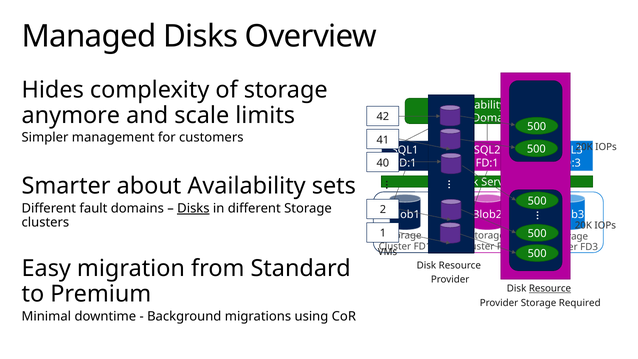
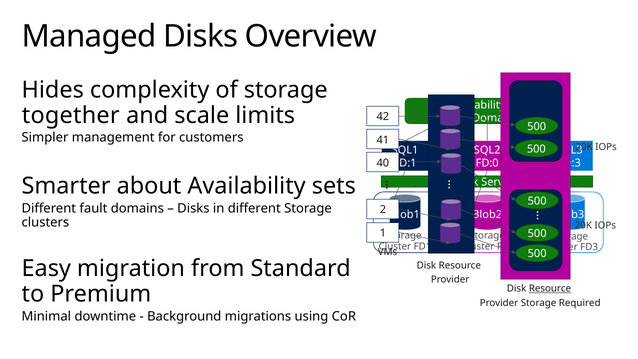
anymore: anymore -> together
FD:1 at (487, 163): FD:1 -> FD:0
Disks at (193, 208) underline: present -> none
